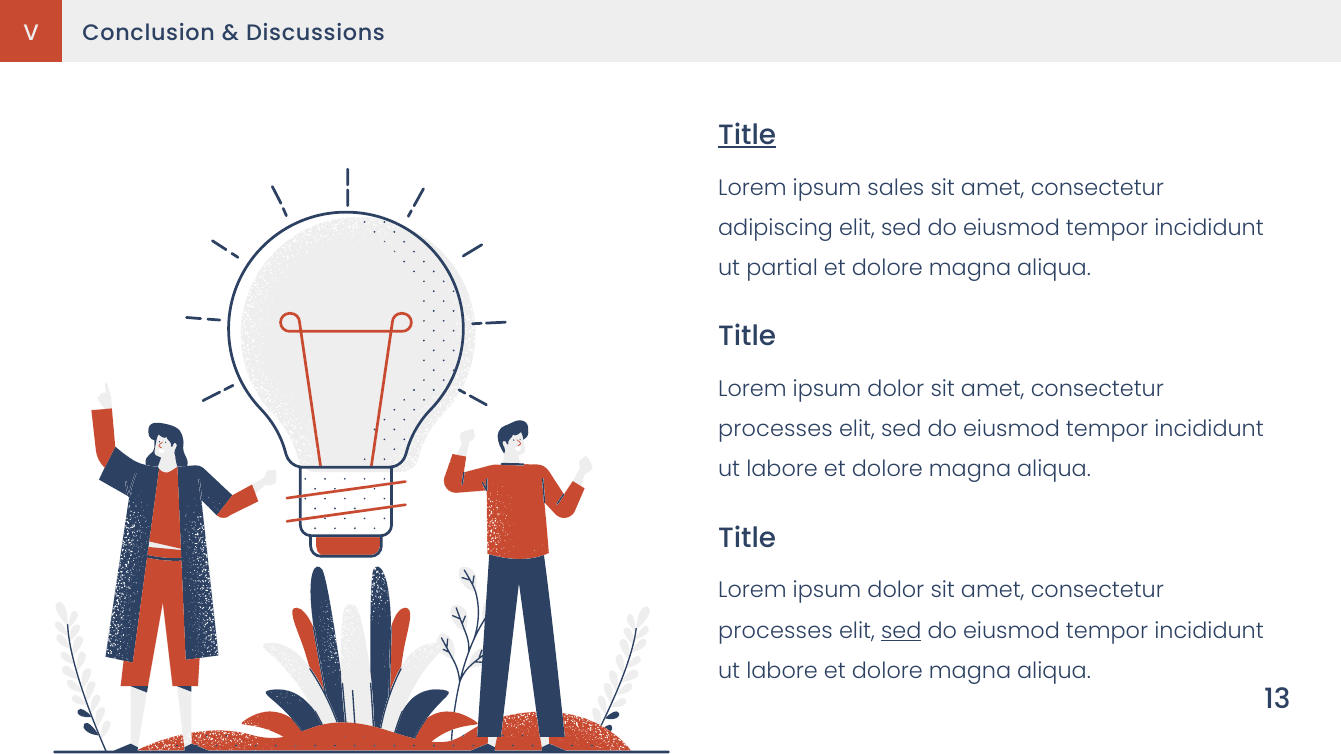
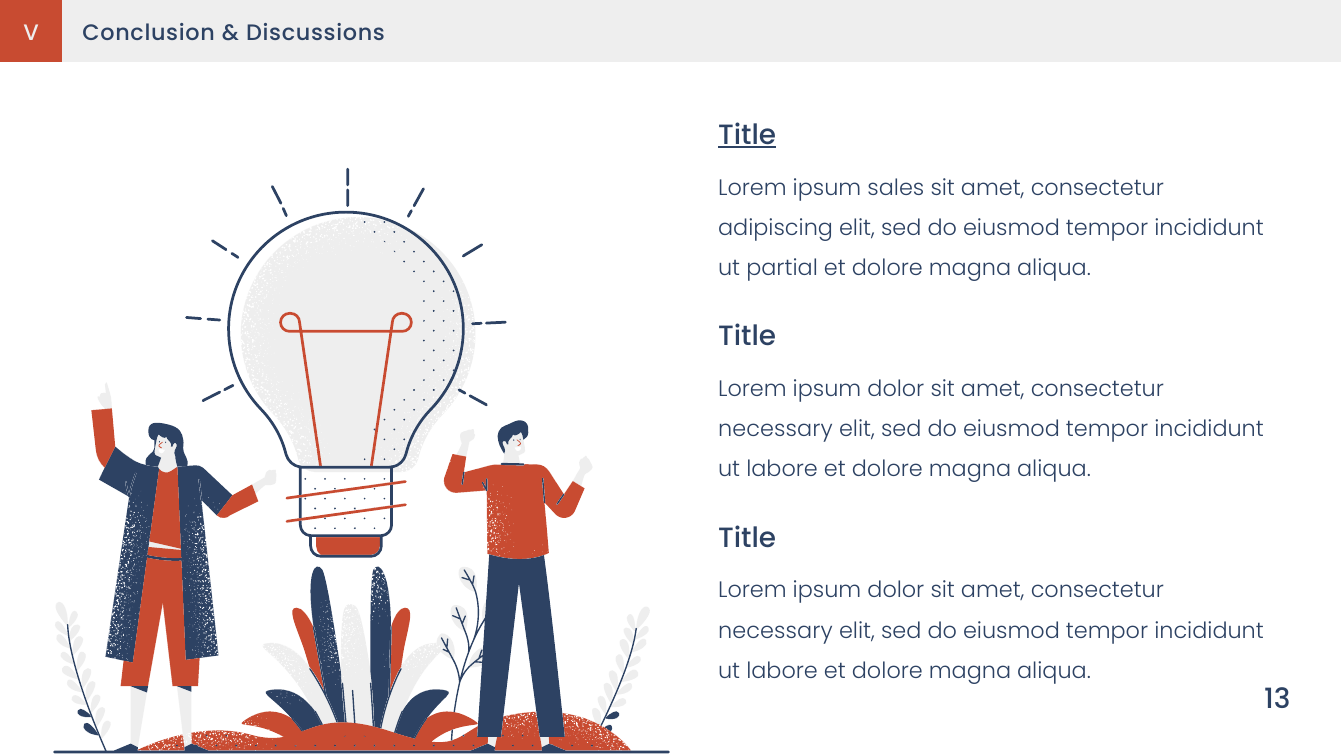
processes at (775, 430): processes -> necessary
processes at (775, 631): processes -> necessary
sed at (901, 631) underline: present -> none
